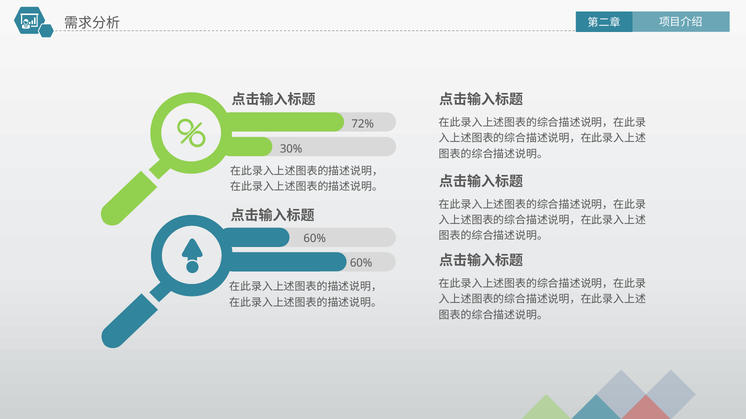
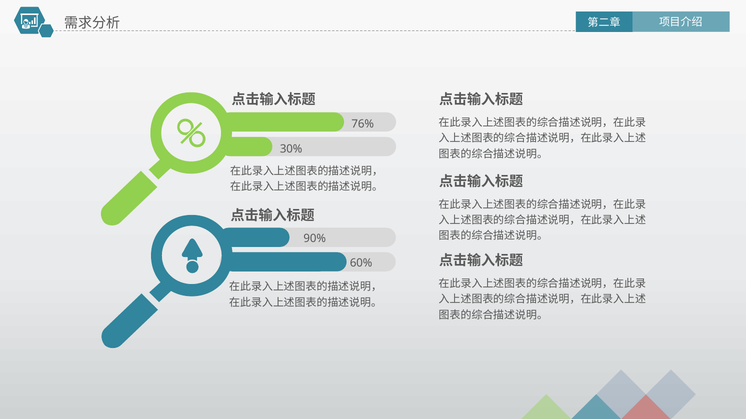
72%: 72% -> 76%
60% at (315, 239): 60% -> 90%
